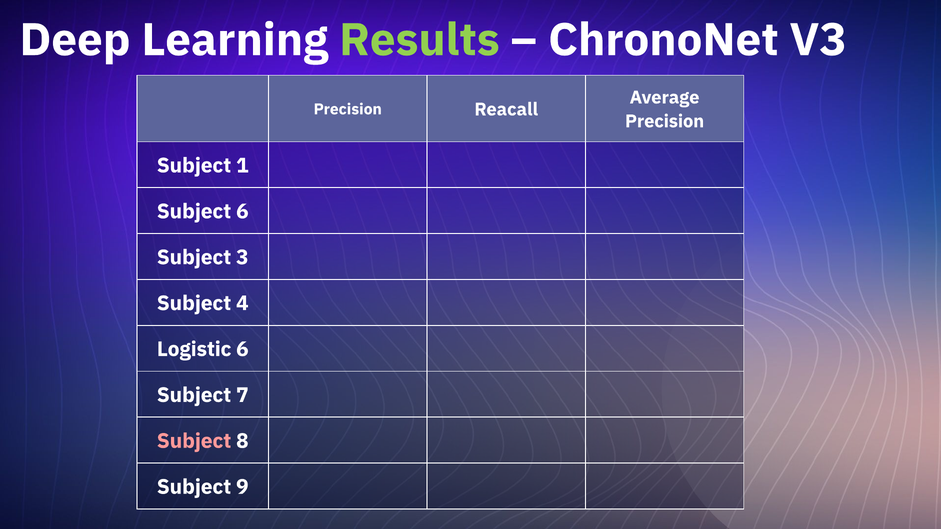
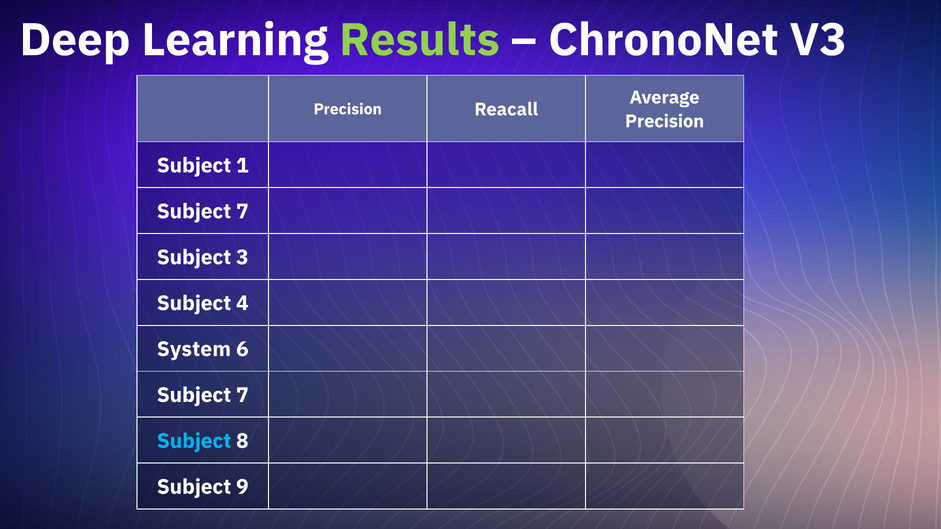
6 at (242, 212): 6 -> 7
Logistic: Logistic -> System
Subject at (194, 441) colour: pink -> light blue
